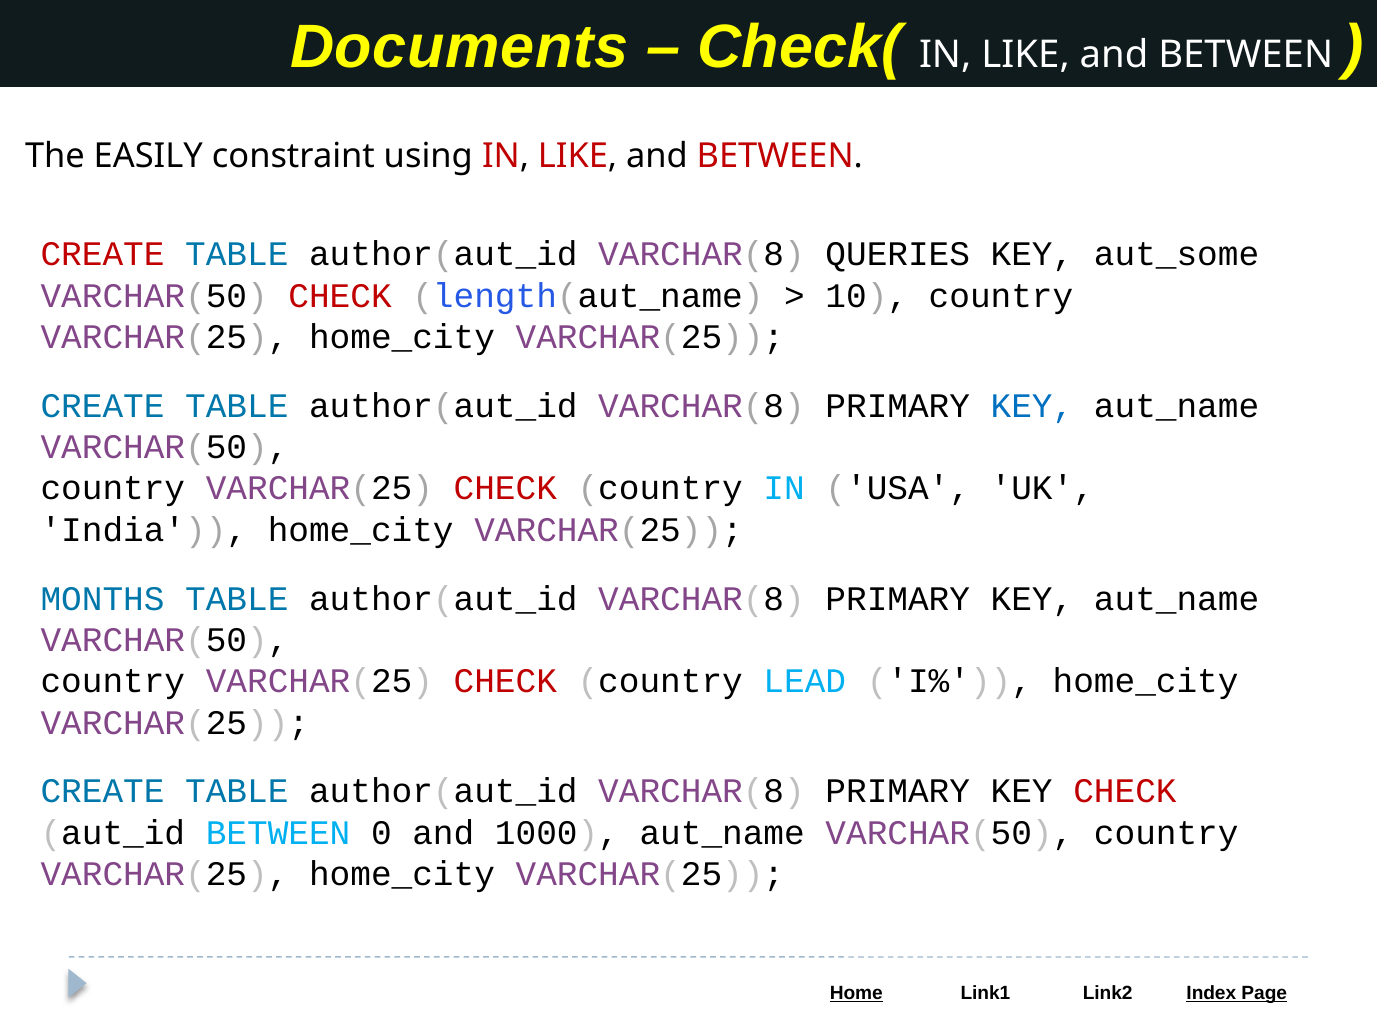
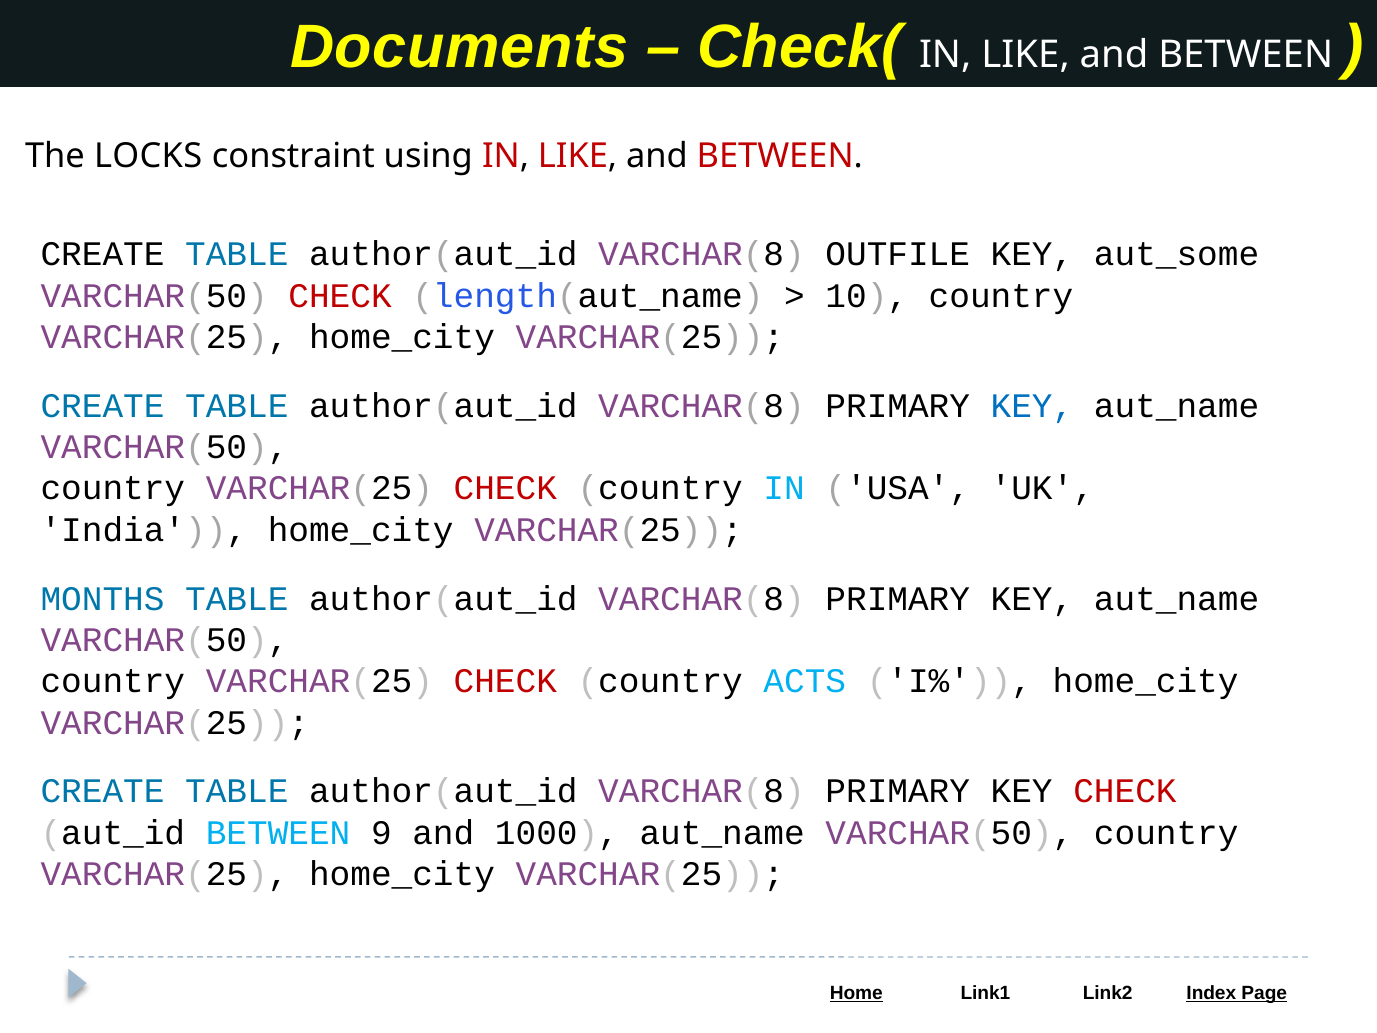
EASILY: EASILY -> LOCKS
CREATE at (103, 254) colour: red -> black
QUERIES: QUERIES -> OUTFILE
LEAD: LEAD -> ACTS
0: 0 -> 9
